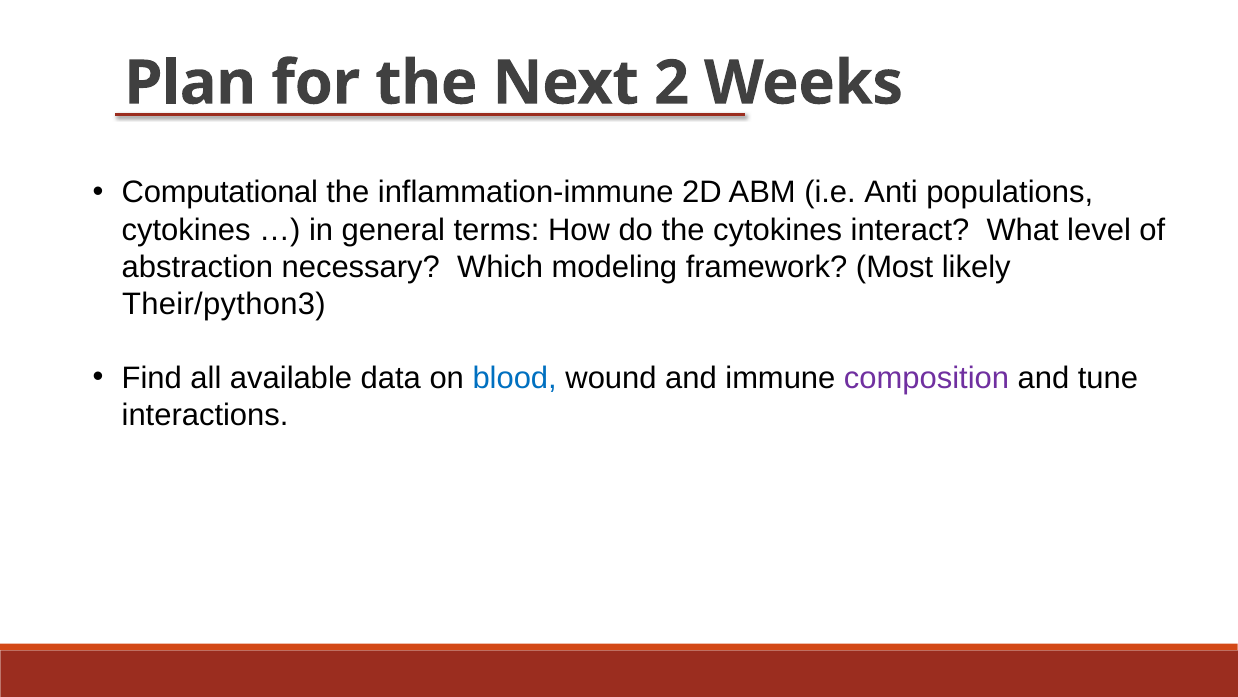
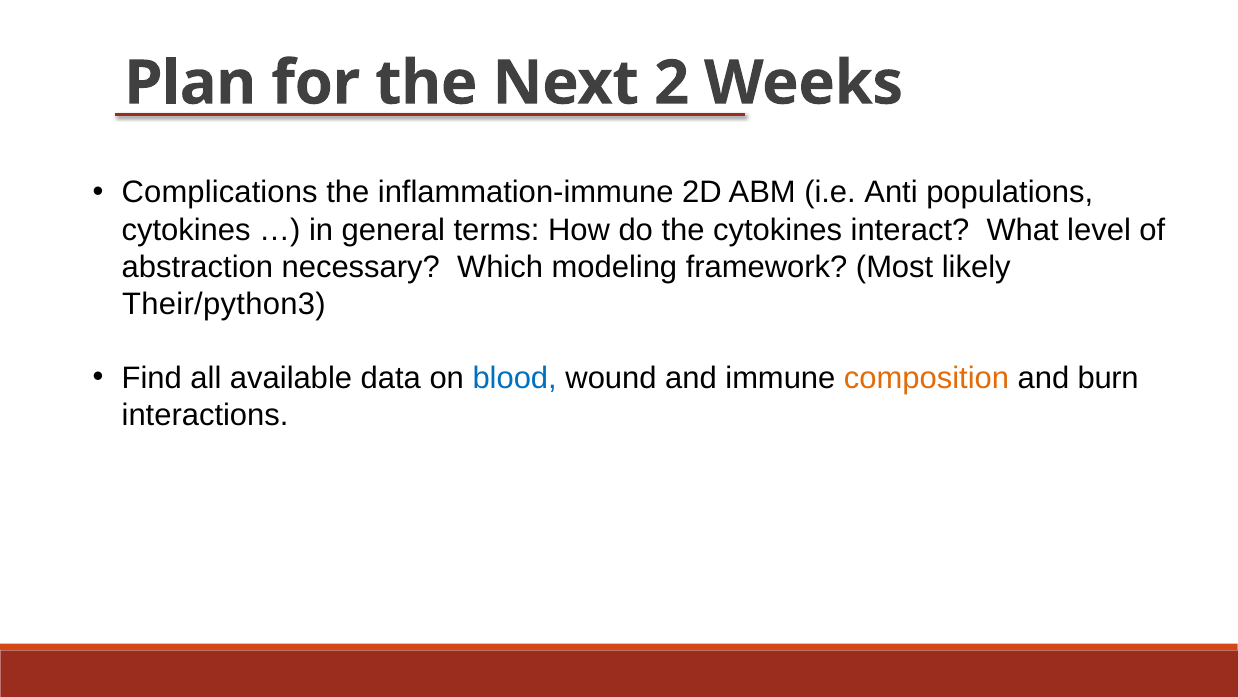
Computational: Computational -> Complications
composition colour: purple -> orange
tune: tune -> burn
